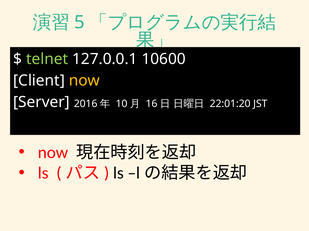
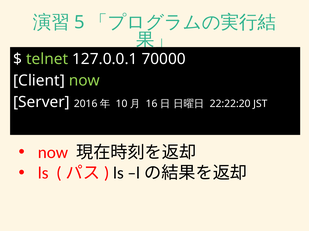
10600: 10600 -> 70000
now at (84, 81) colour: yellow -> light green
22:01:20: 22:01:20 -> 22:22:20
